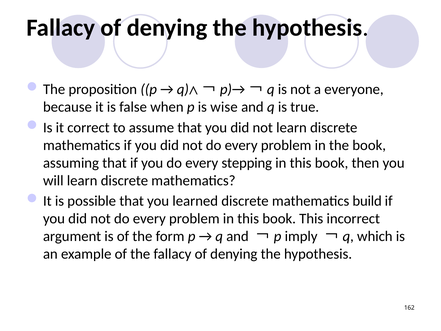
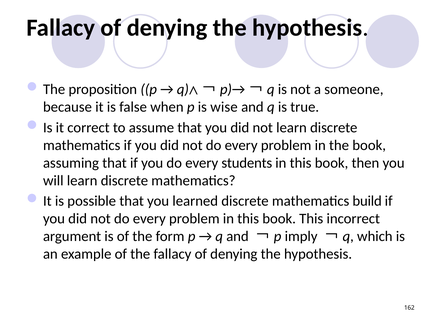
everyone: everyone -> someone
stepping: stepping -> students
